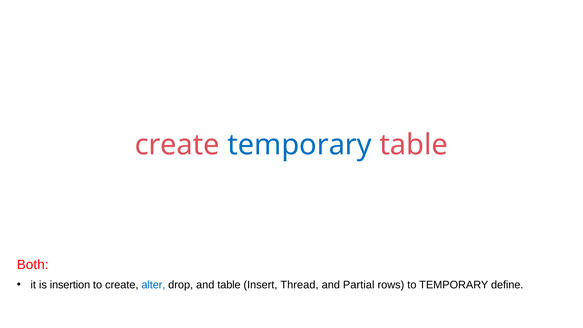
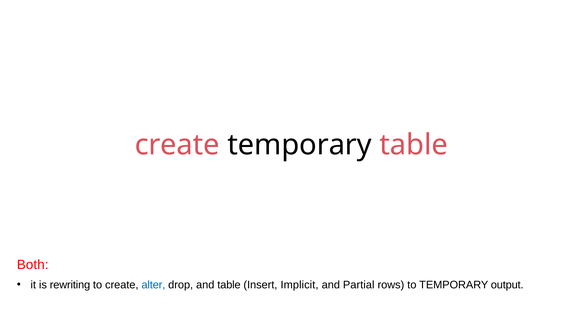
temporary at (300, 145) colour: blue -> black
insertion: insertion -> rewriting
Thread: Thread -> Implicit
define: define -> output
